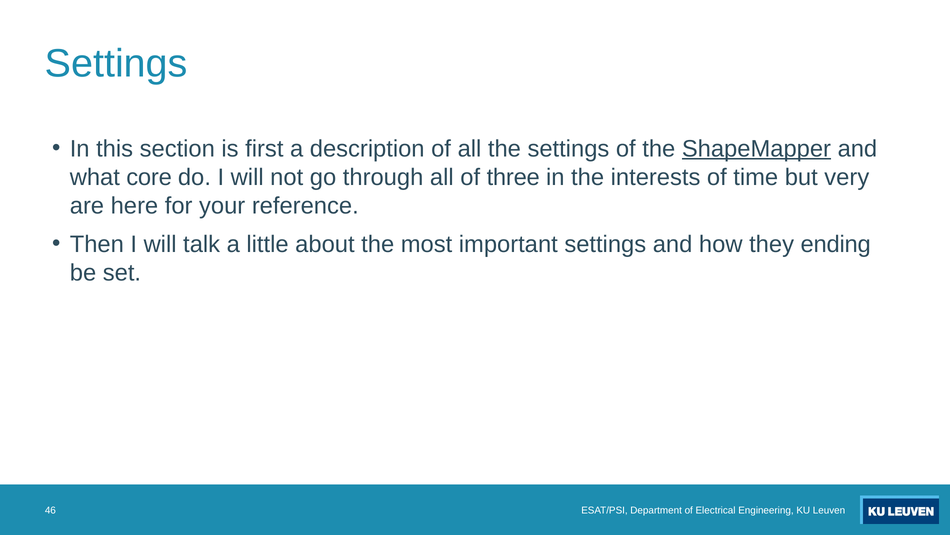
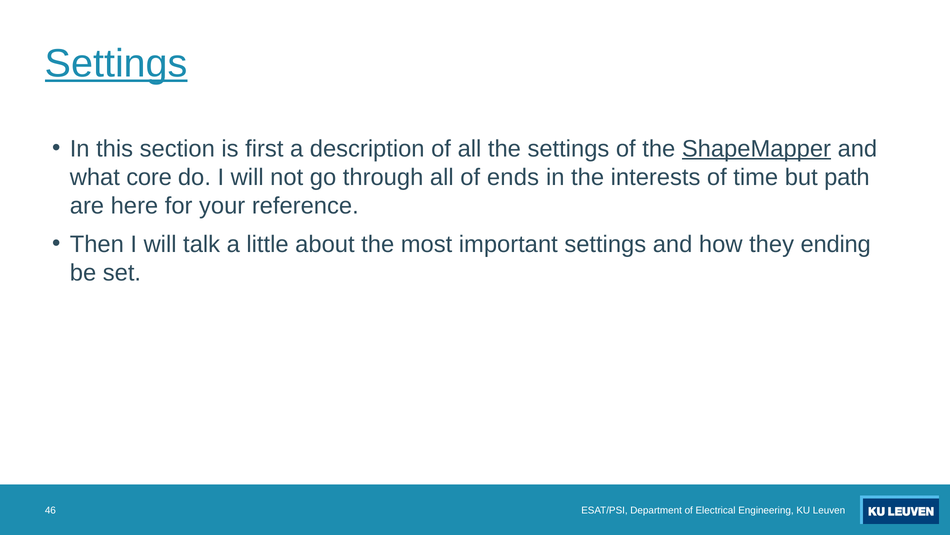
Settings at (116, 64) underline: none -> present
three: three -> ends
very: very -> path
